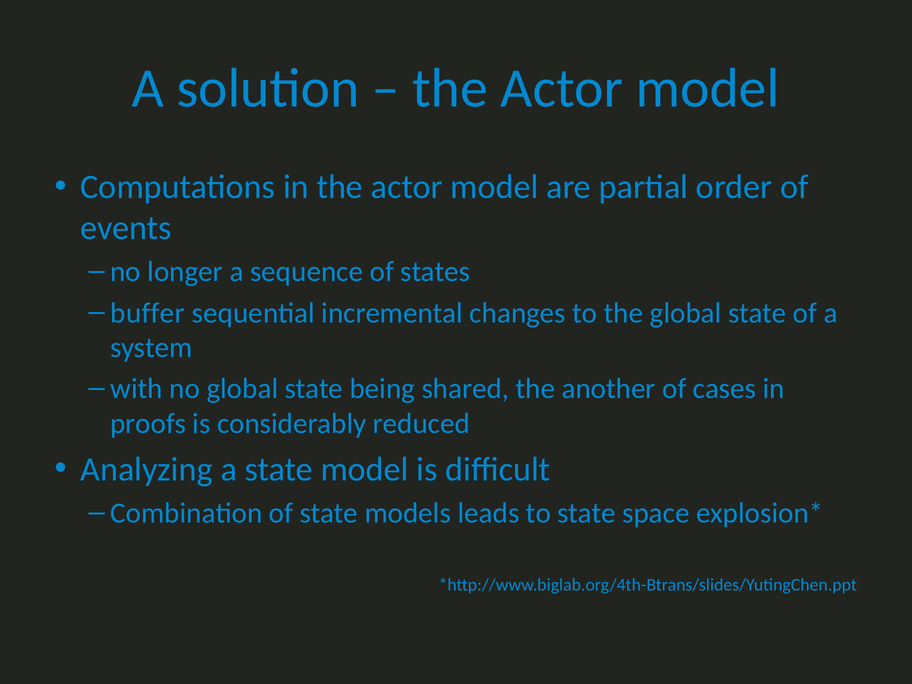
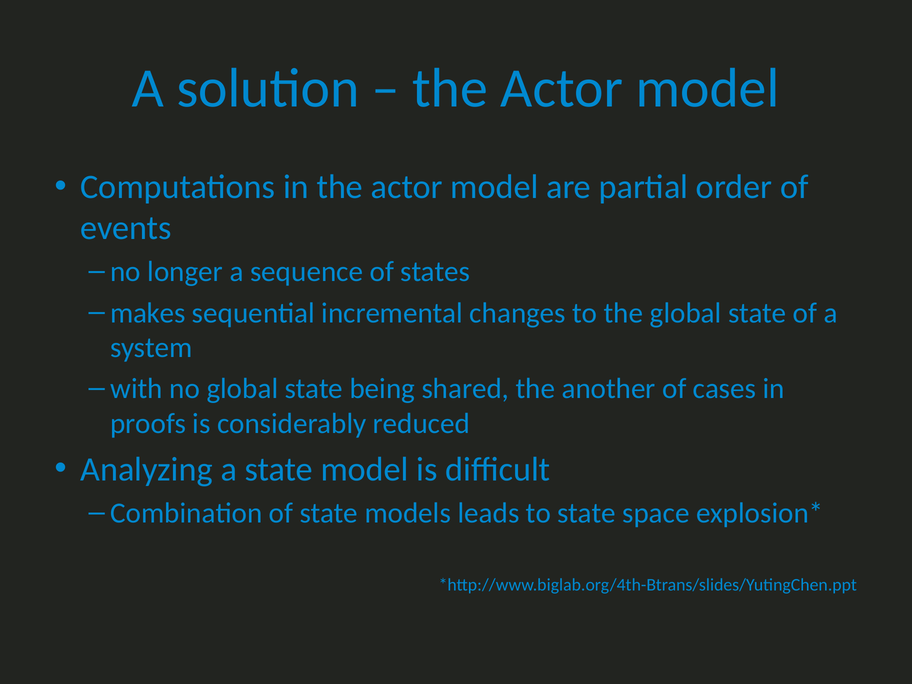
buffer: buffer -> makes
